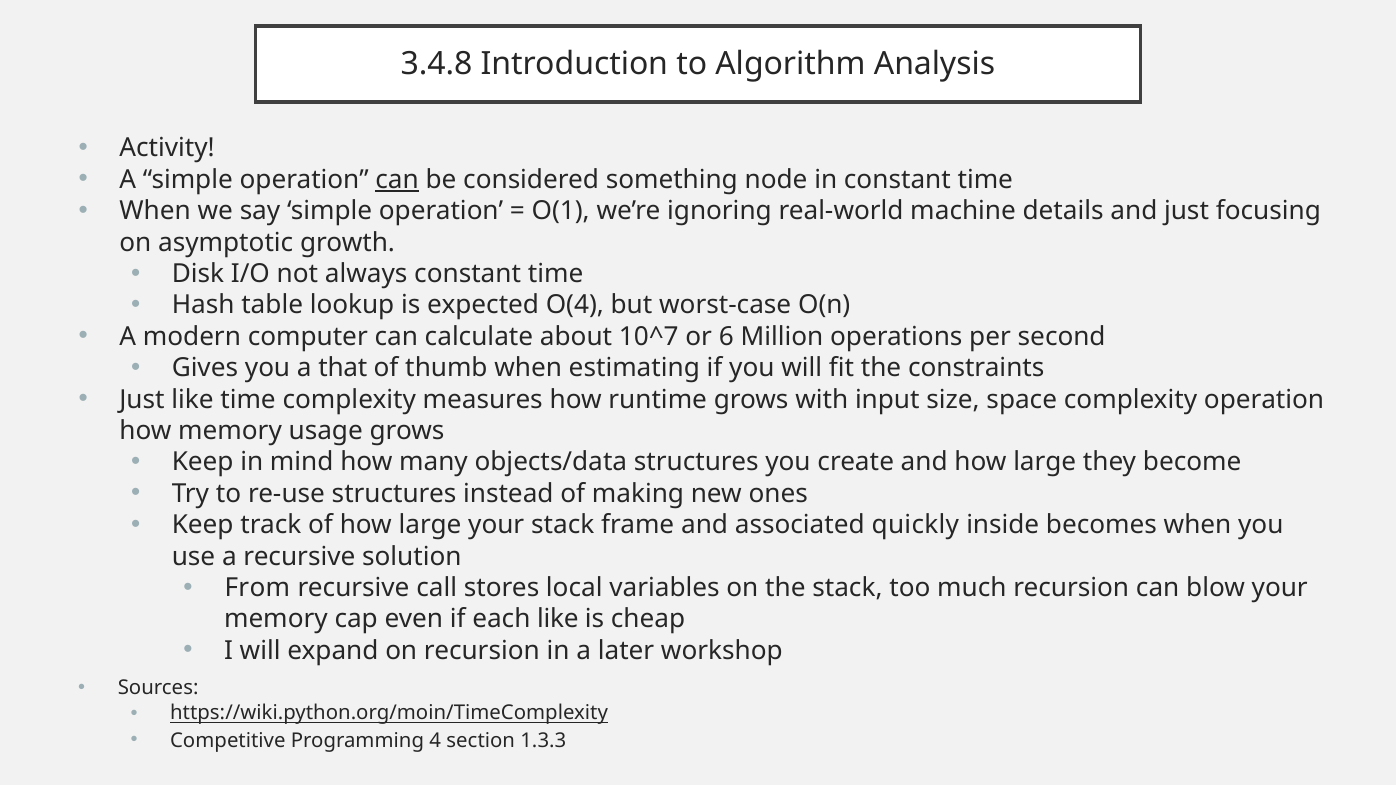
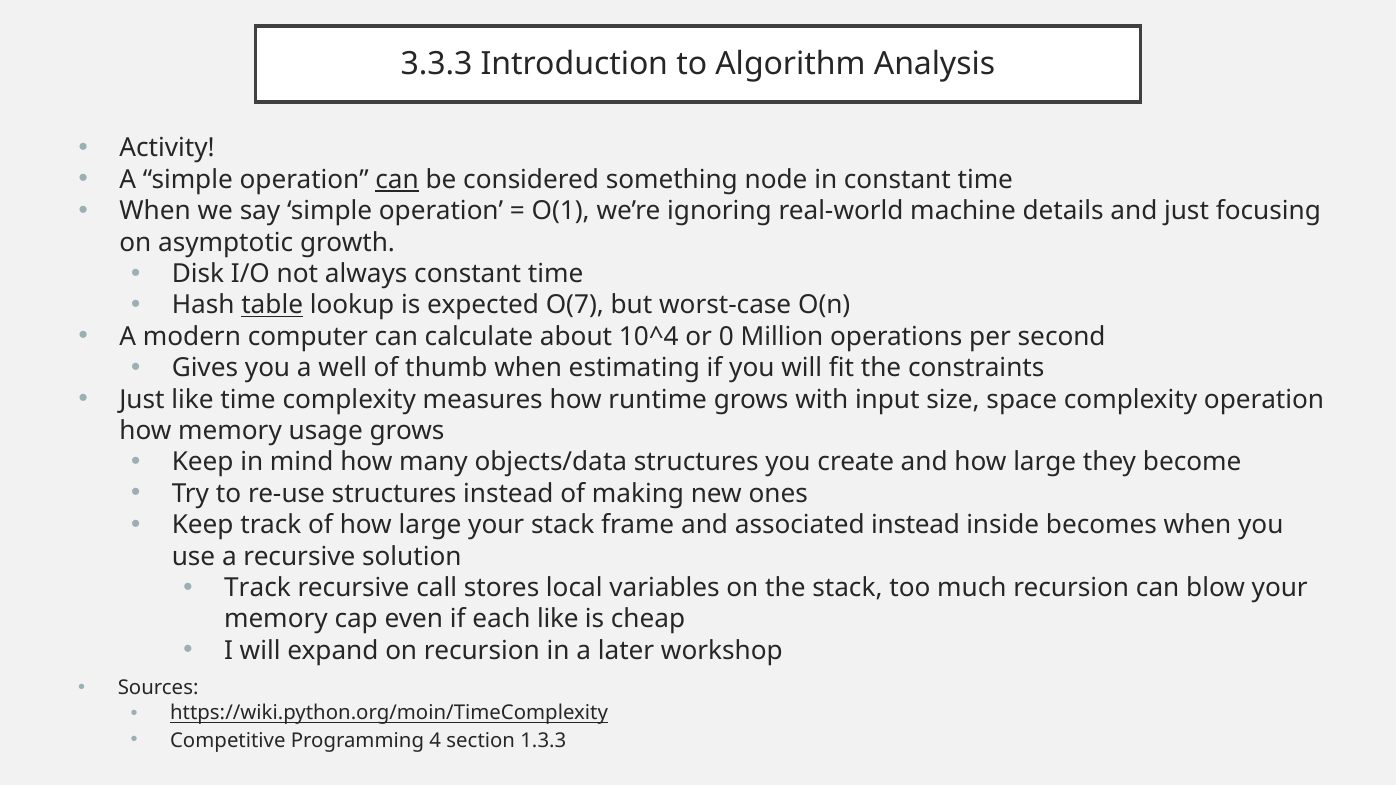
3.4.8: 3.4.8 -> 3.3.3
table underline: none -> present
O(4: O(4 -> O(7
10^7: 10^7 -> 10^4
6: 6 -> 0
that: that -> well
associated quickly: quickly -> instead
From at (257, 588): From -> Track
